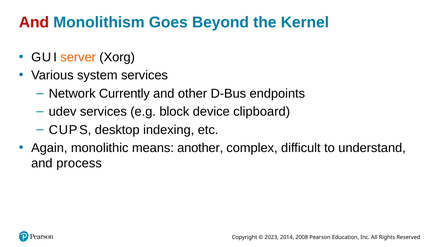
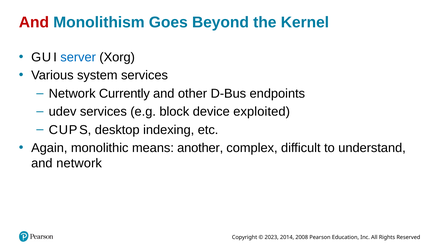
server colour: orange -> blue
clipboard: clipboard -> exploited
and process: process -> network
